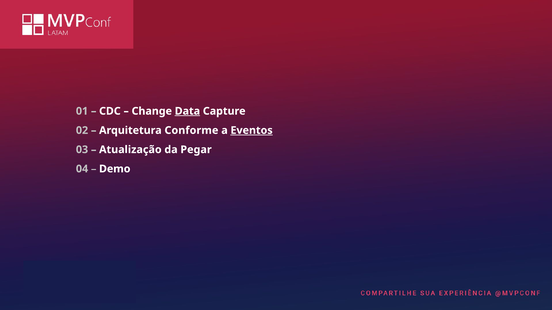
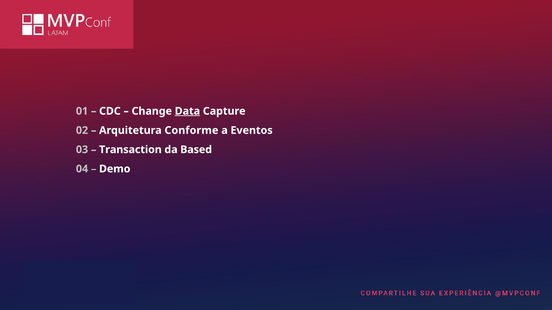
Eventos underline: present -> none
Atualização: Atualização -> Transaction
Pegar: Pegar -> Based
